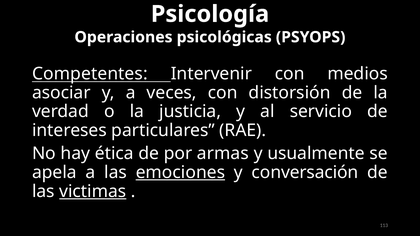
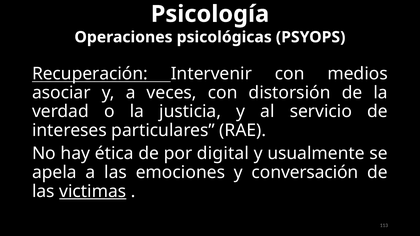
Competentes: Competentes -> Recuperación
armas: armas -> digital
emociones underline: present -> none
